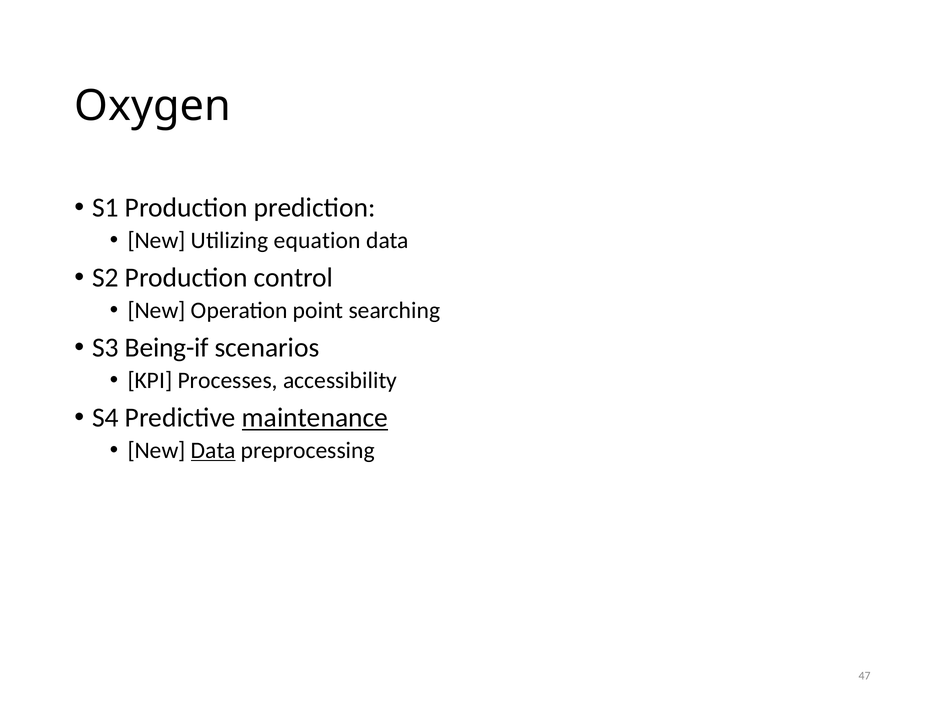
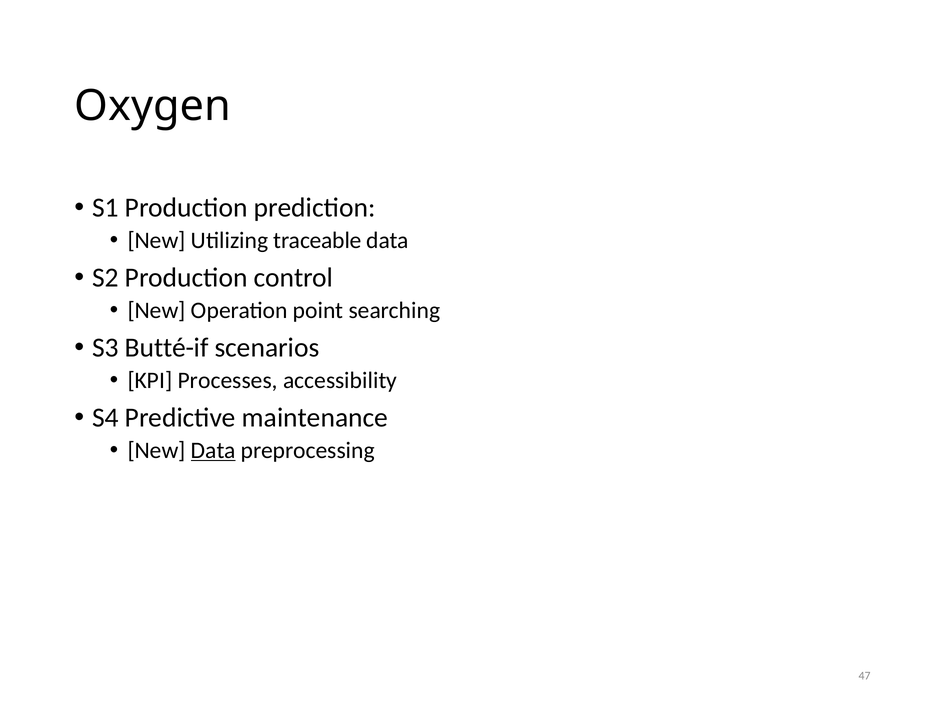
equation: equation -> traceable
Being-if: Being-if -> Butté-if
maintenance underline: present -> none
